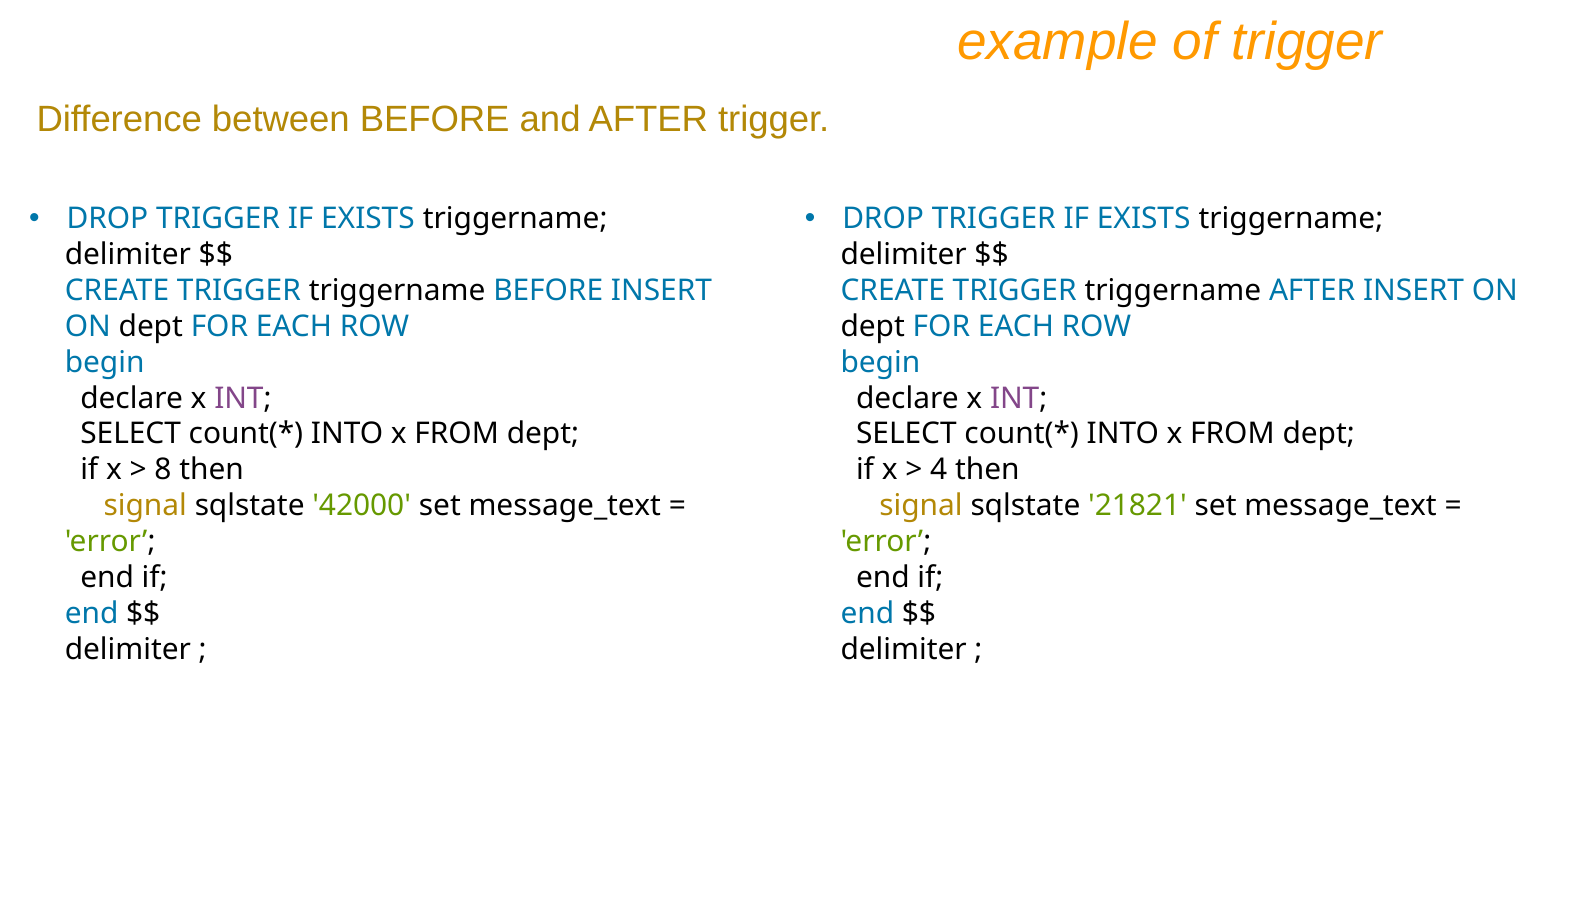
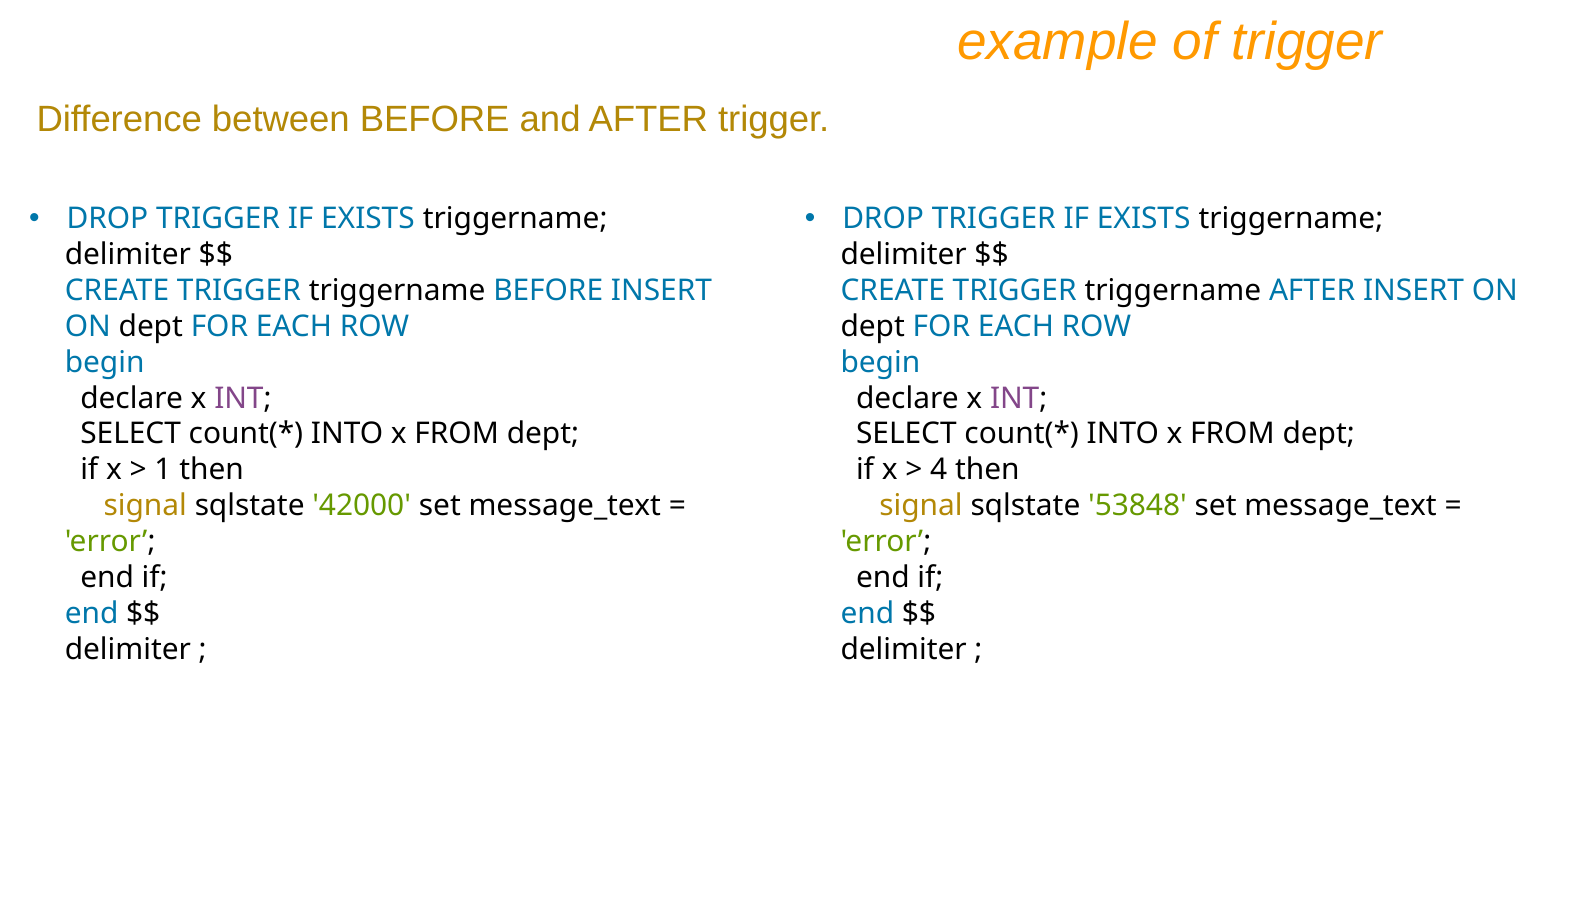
8: 8 -> 1
21821: 21821 -> 53848
